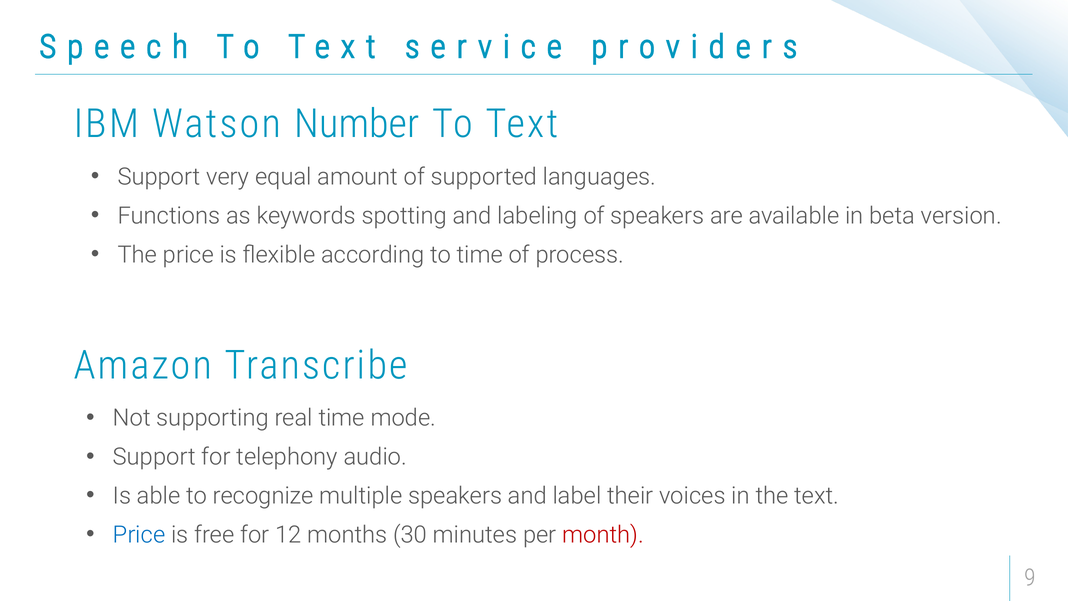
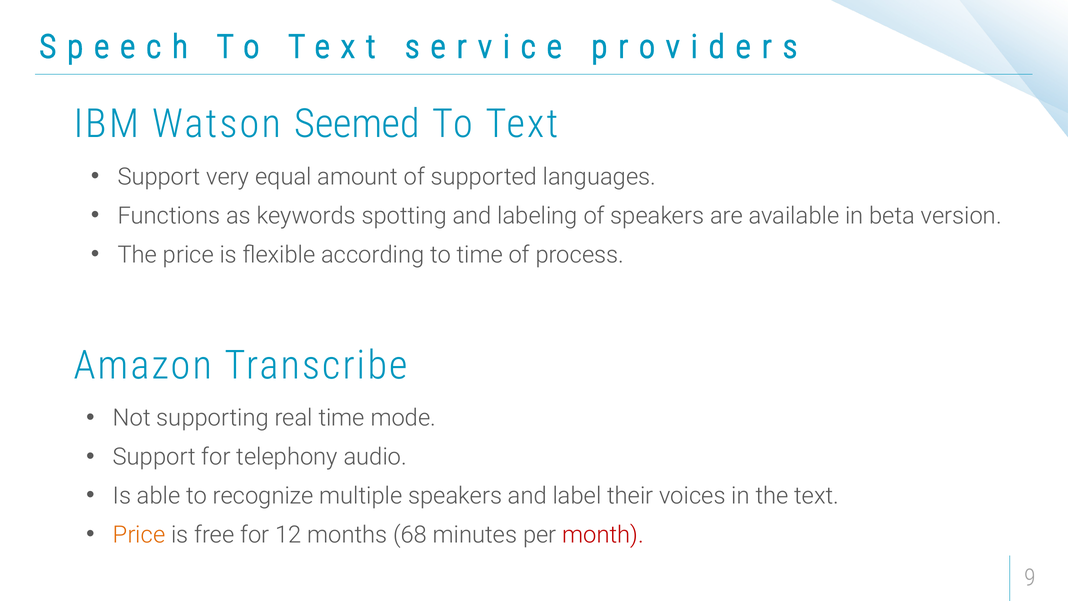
Number: Number -> Seemed
Price at (139, 535) colour: blue -> orange
30: 30 -> 68
